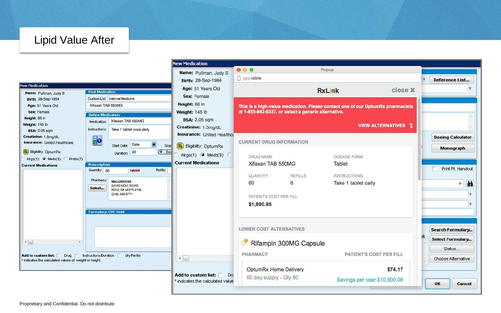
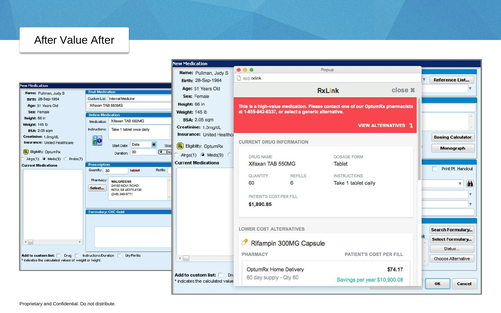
Lipid at (46, 40): Lipid -> After
